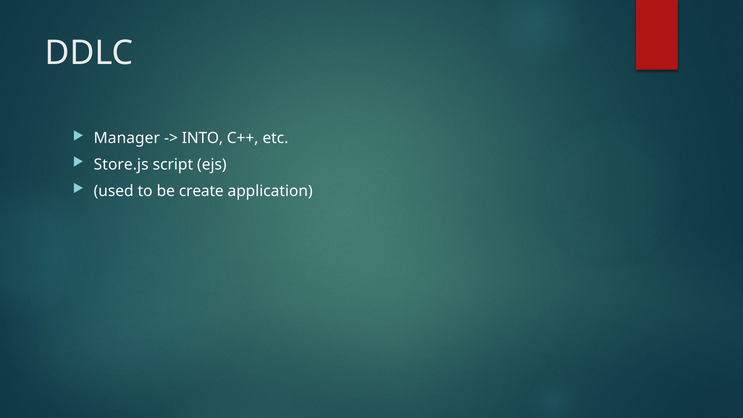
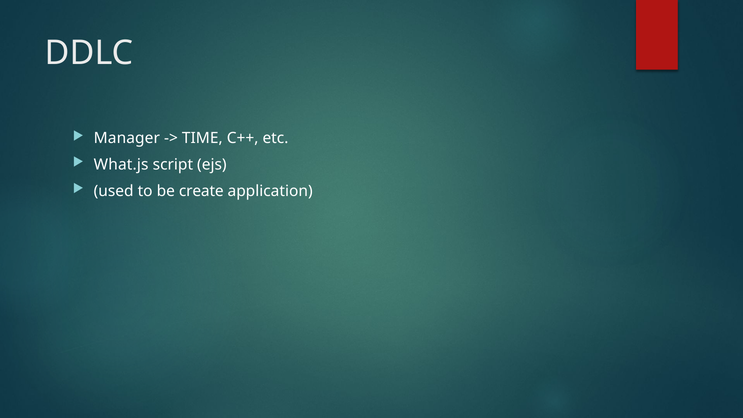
INTO: INTO -> TIME
Store.js: Store.js -> What.js
